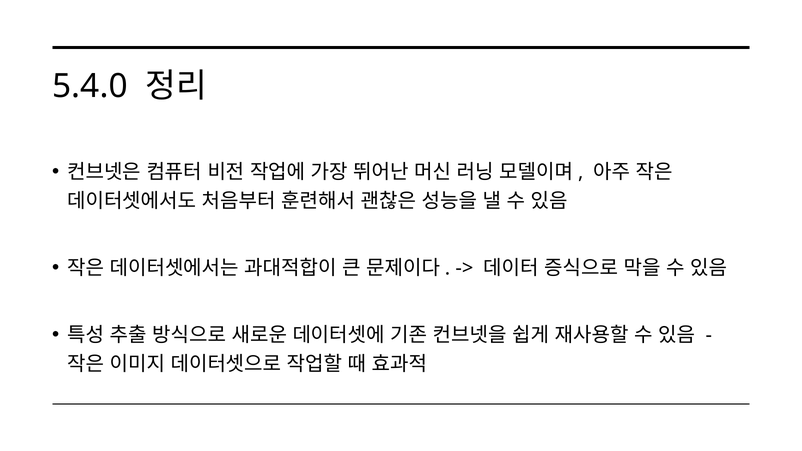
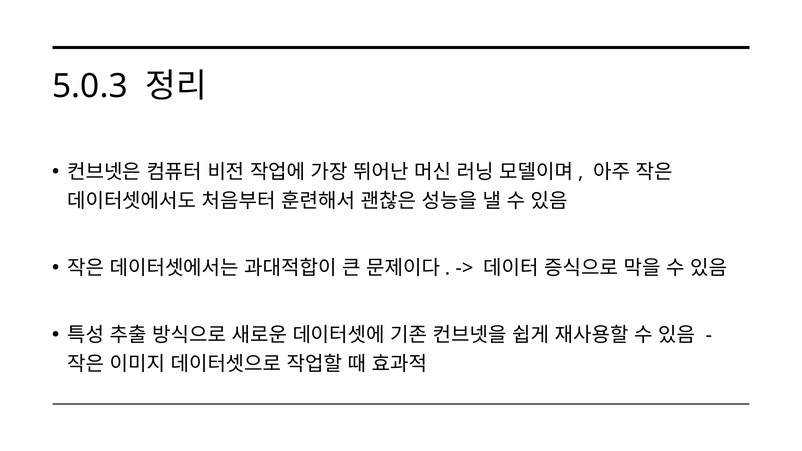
5.4.0: 5.4.0 -> 5.0.3
